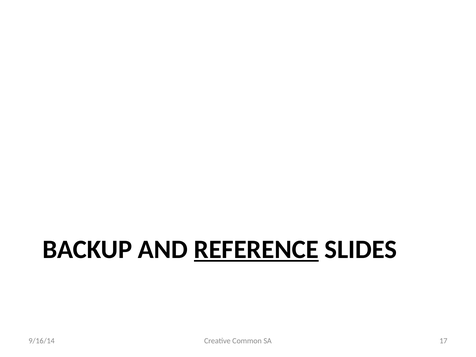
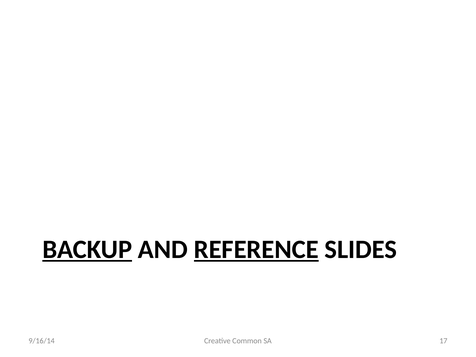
BACKUP underline: none -> present
